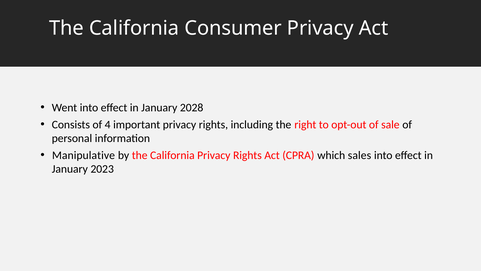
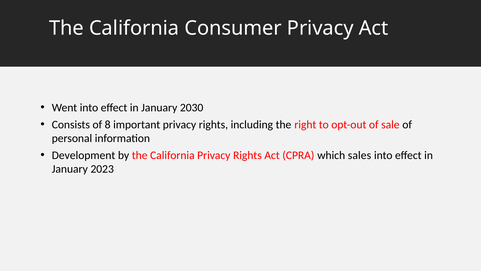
2028: 2028 -> 2030
of 4: 4 -> 8
Manipulative: Manipulative -> Development
